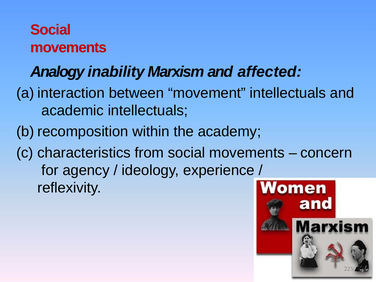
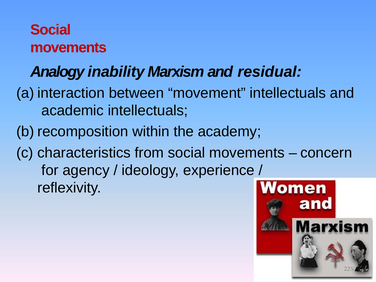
affected: affected -> residual
